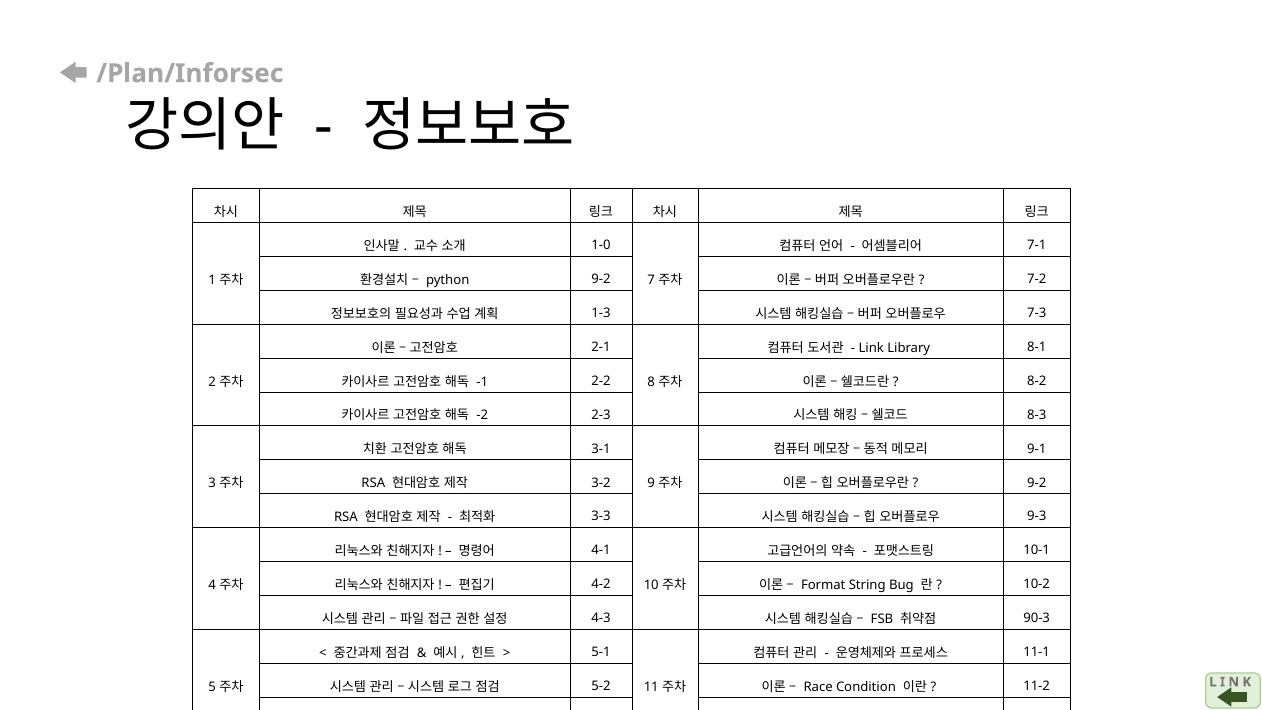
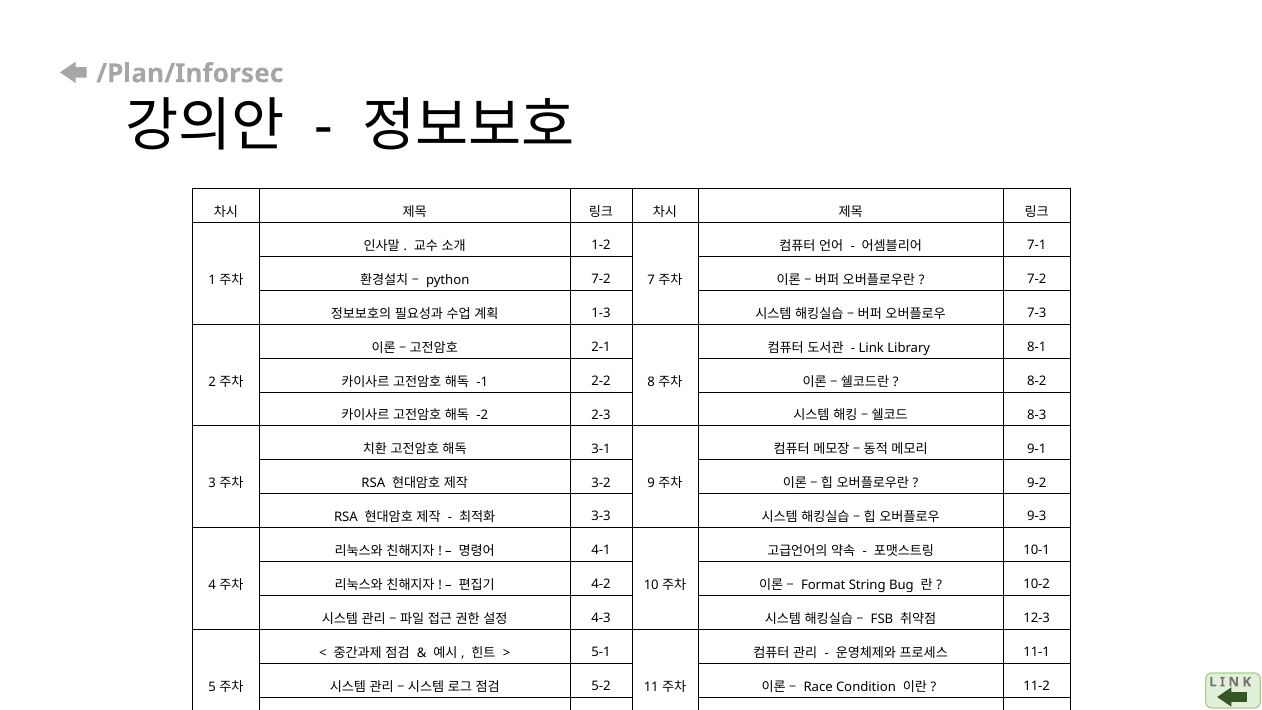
1-0: 1-0 -> 1-2
python 9-2: 9-2 -> 7-2
90-3 at (1037, 618): 90-3 -> 12-3
